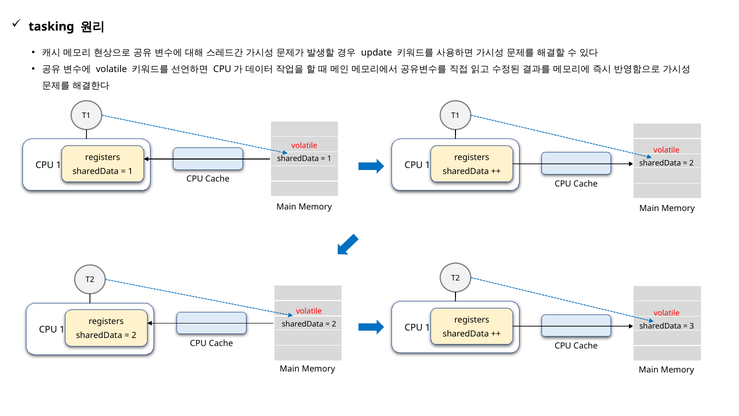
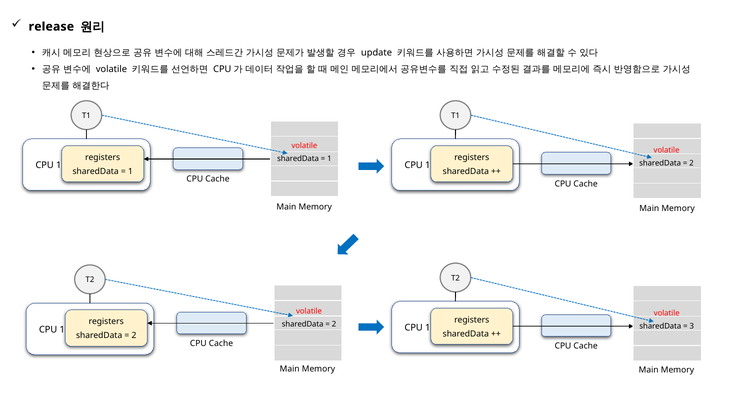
tasking: tasking -> release
